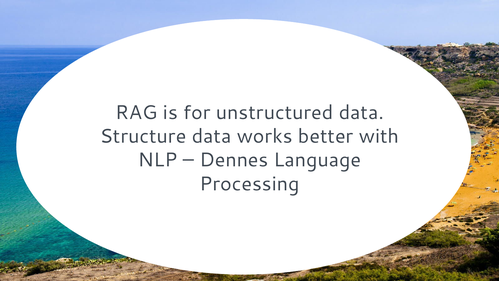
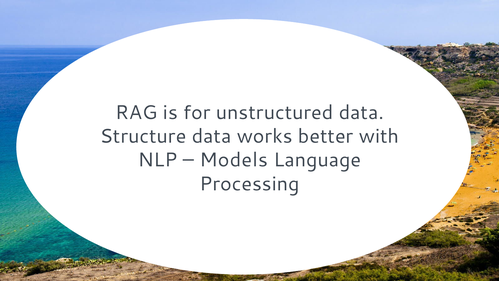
Dennes: Dennes -> Models
